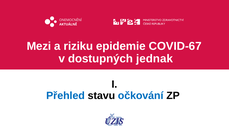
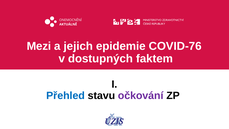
riziku: riziku -> jejich
COVID-67: COVID-67 -> COVID-76
jednak: jednak -> faktem
očkování colour: blue -> purple
